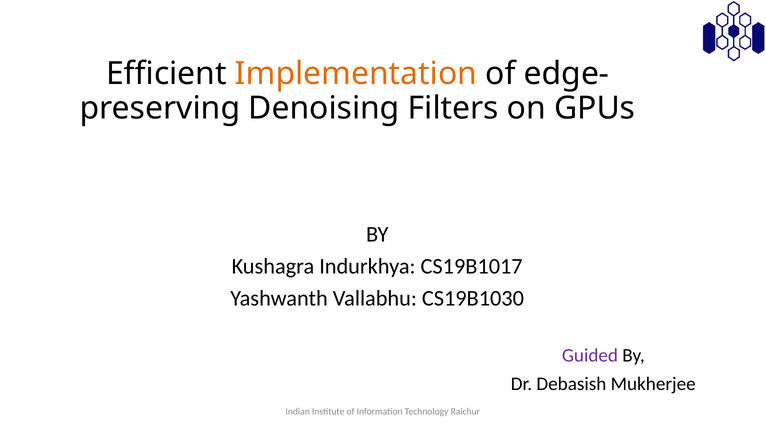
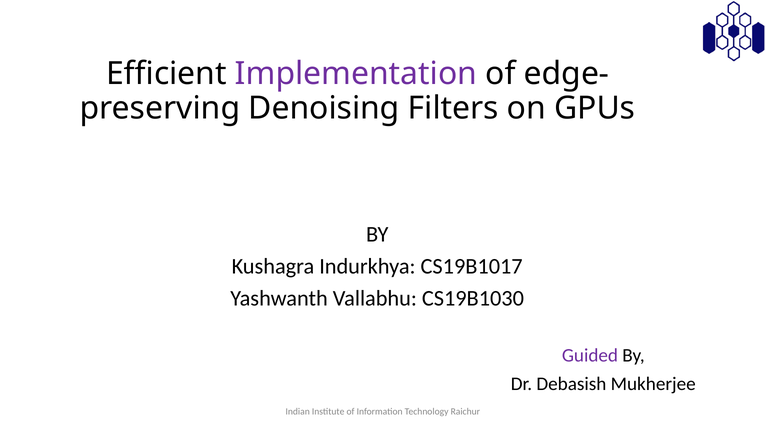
Implementation colour: orange -> purple
